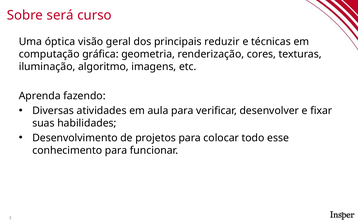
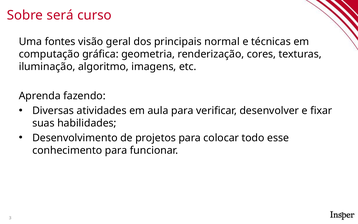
óptica: óptica -> fontes
reduzir: reduzir -> normal
